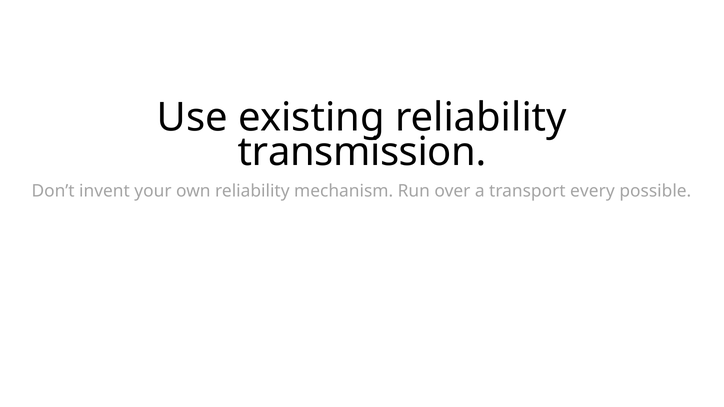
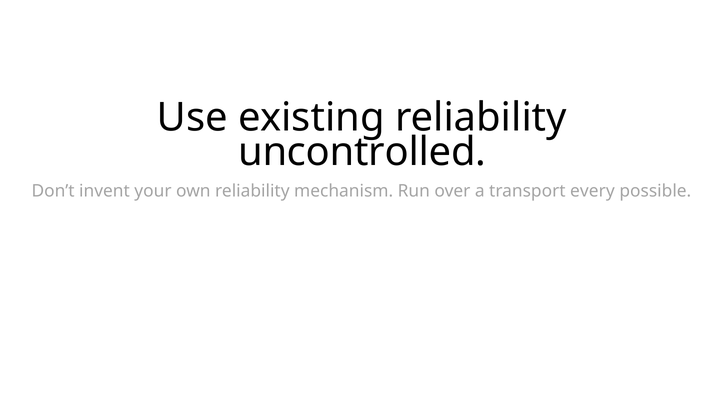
transmission: transmission -> uncontrolled
